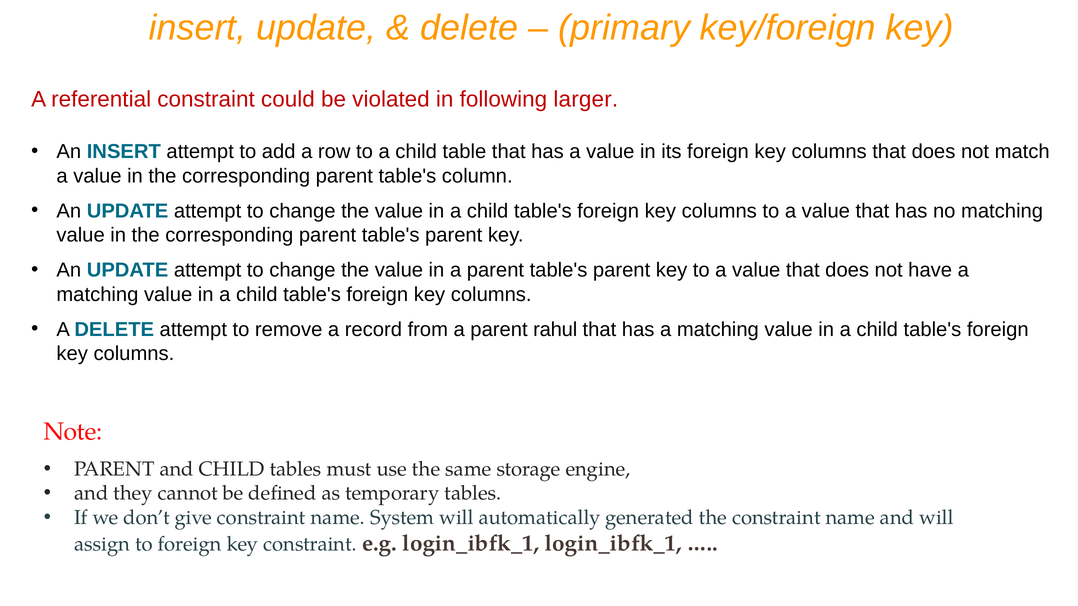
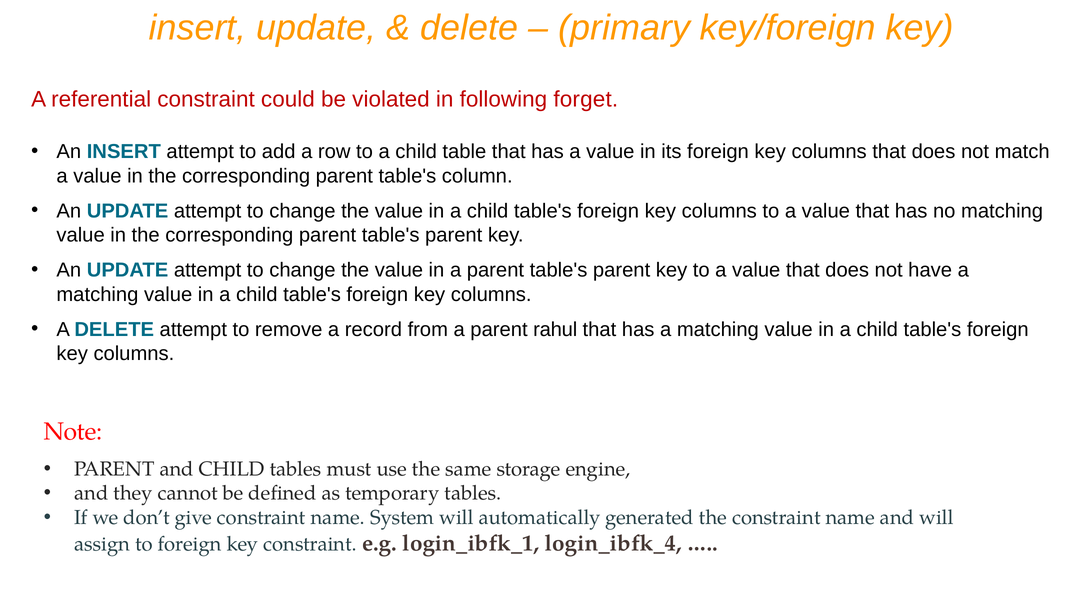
larger: larger -> forget
login_ibfk_1 login_ibfk_1: login_ibfk_1 -> login_ibfk_4
